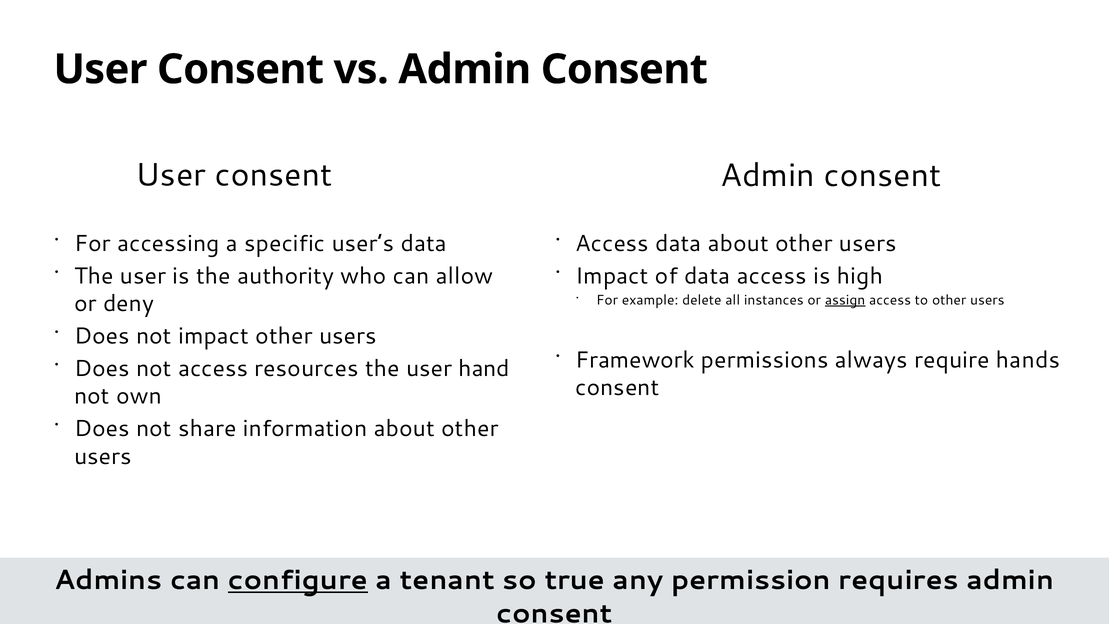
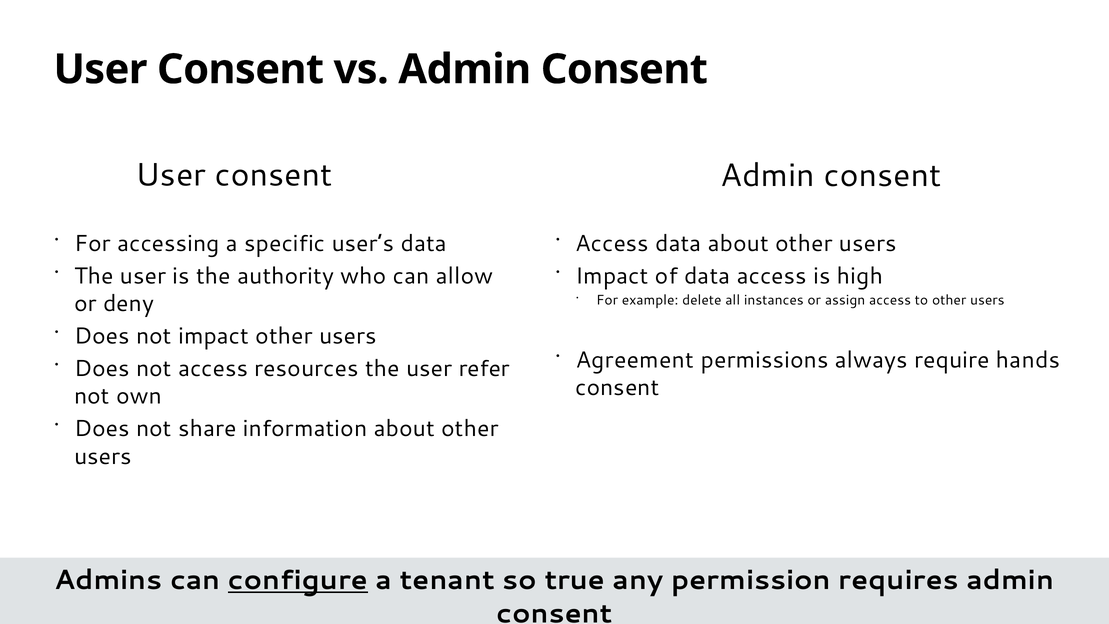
assign underline: present -> none
Framework: Framework -> Agreement
hand: hand -> refer
